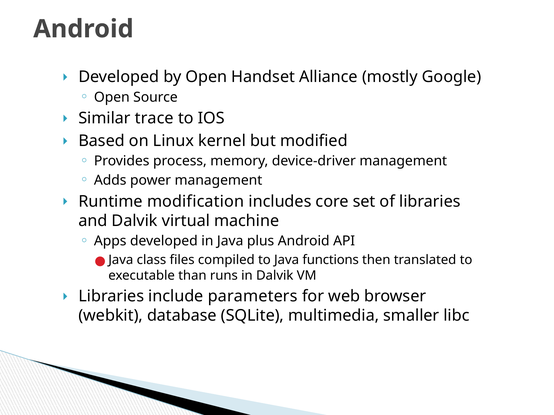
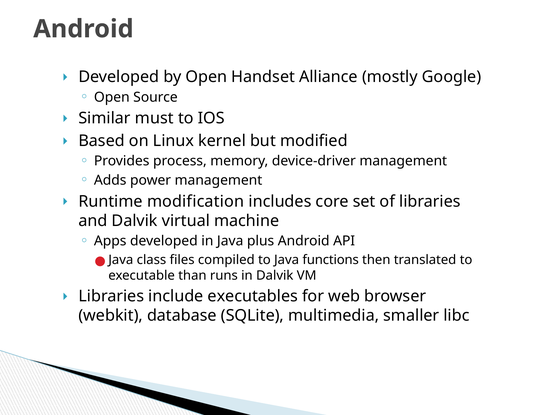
trace: trace -> must
parameters: parameters -> executables
